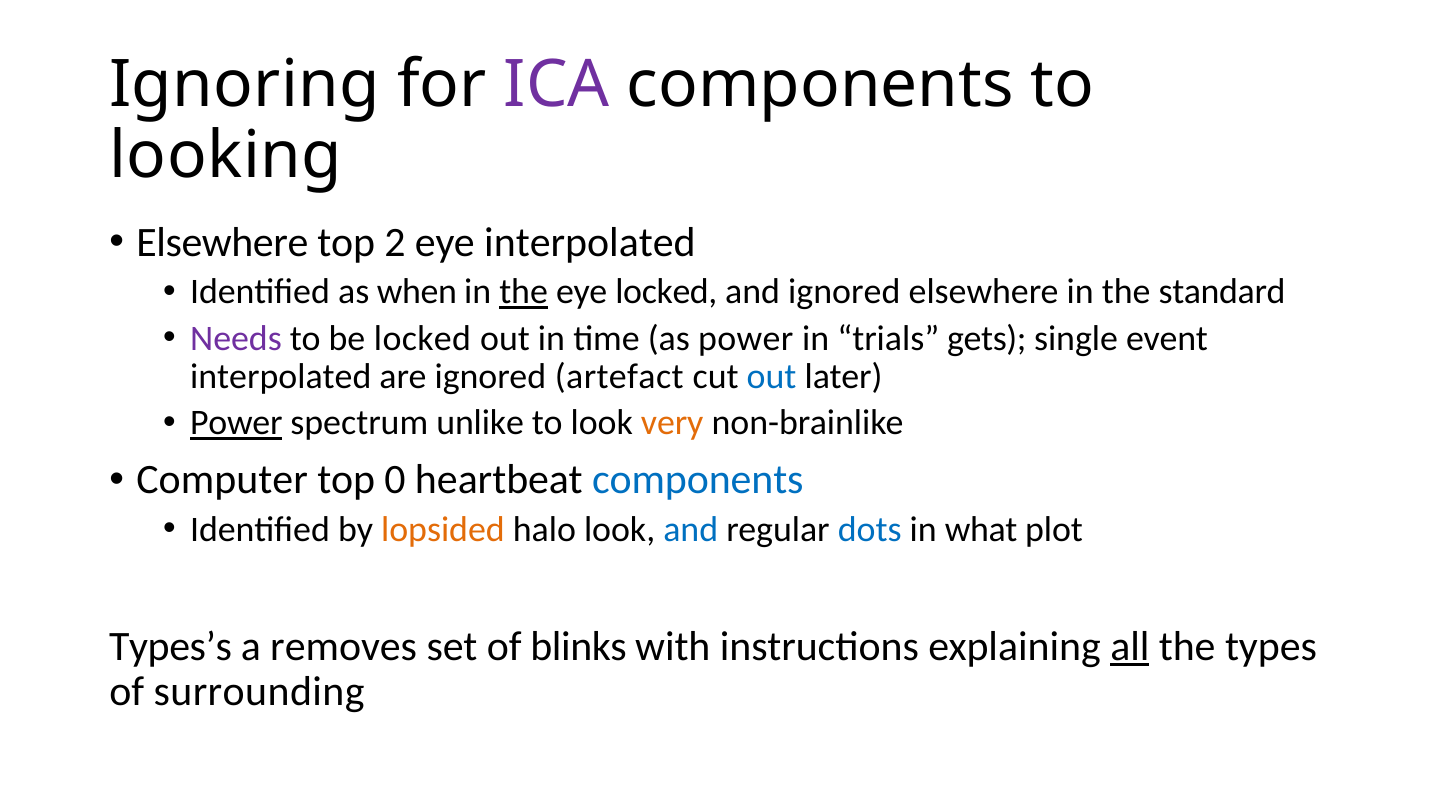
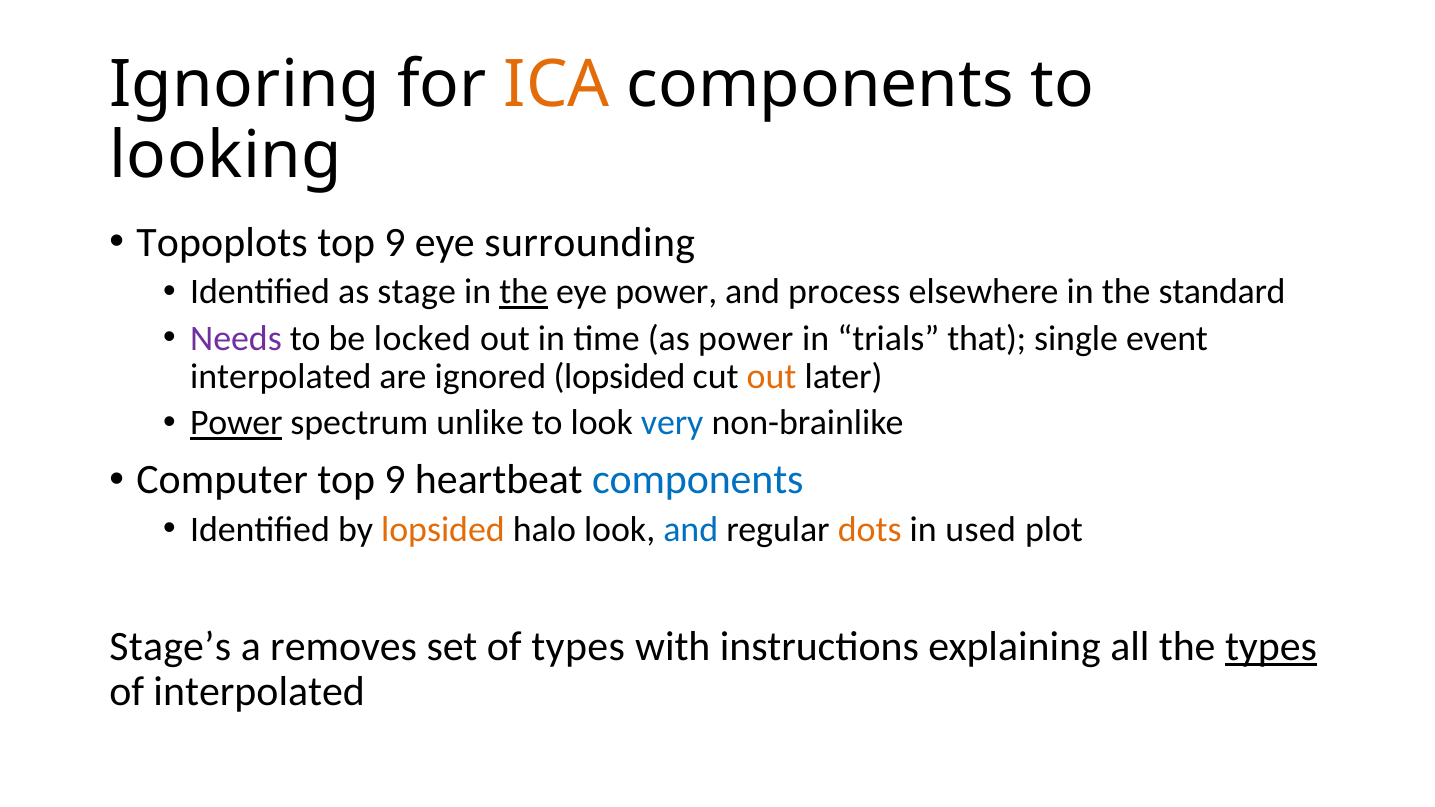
ICA colour: purple -> orange
Elsewhere at (222, 243): Elsewhere -> Topoplots
2 at (395, 243): 2 -> 9
eye interpolated: interpolated -> surrounding
when: when -> stage
eye locked: locked -> power
and ignored: ignored -> process
gets: gets -> that
ignored artefact: artefact -> lopsided
out at (772, 377) colour: blue -> orange
very colour: orange -> blue
0 at (395, 480): 0 -> 9
dots colour: blue -> orange
what: what -> used
Types’s: Types’s -> Stage’s
of blinks: blinks -> types
all underline: present -> none
types at (1271, 647) underline: none -> present
of surrounding: surrounding -> interpolated
